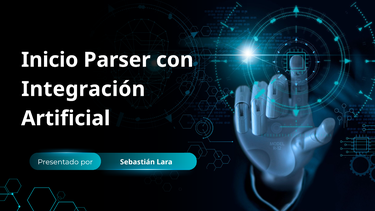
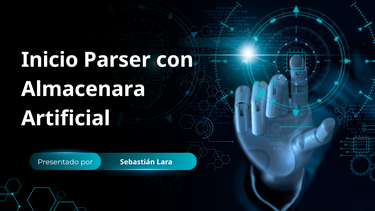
Integración: Integración -> Almacenara
